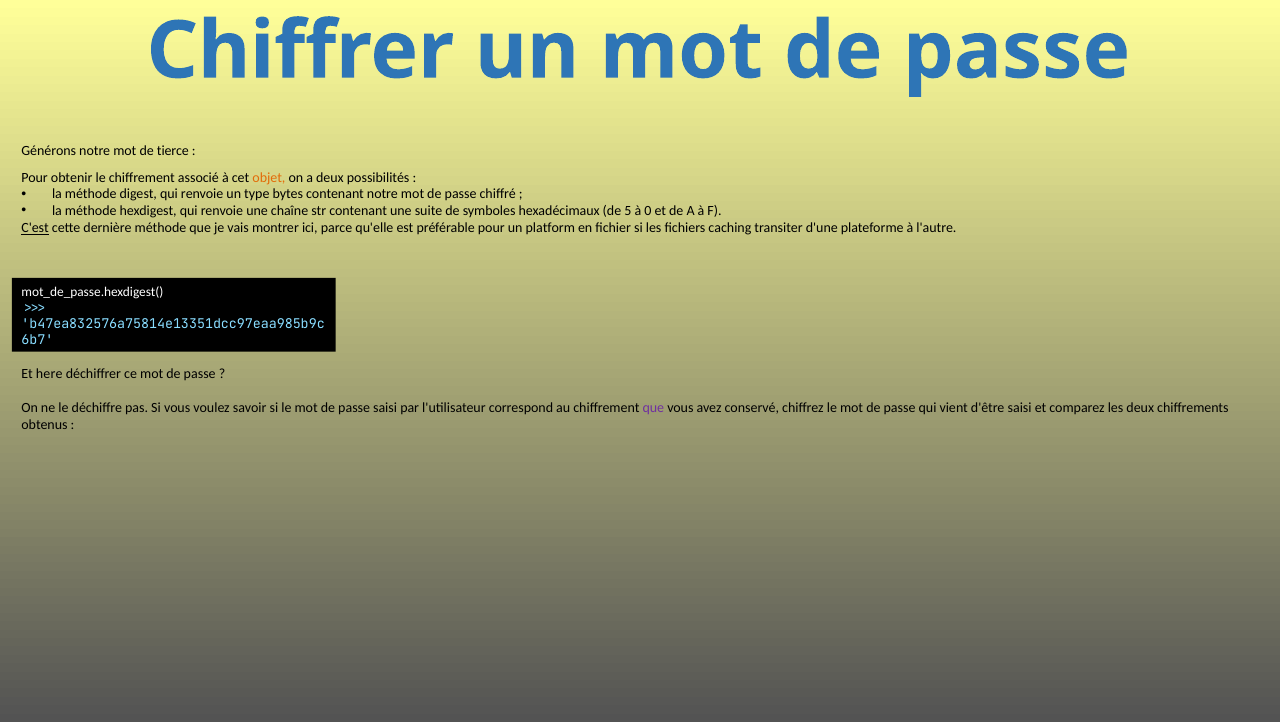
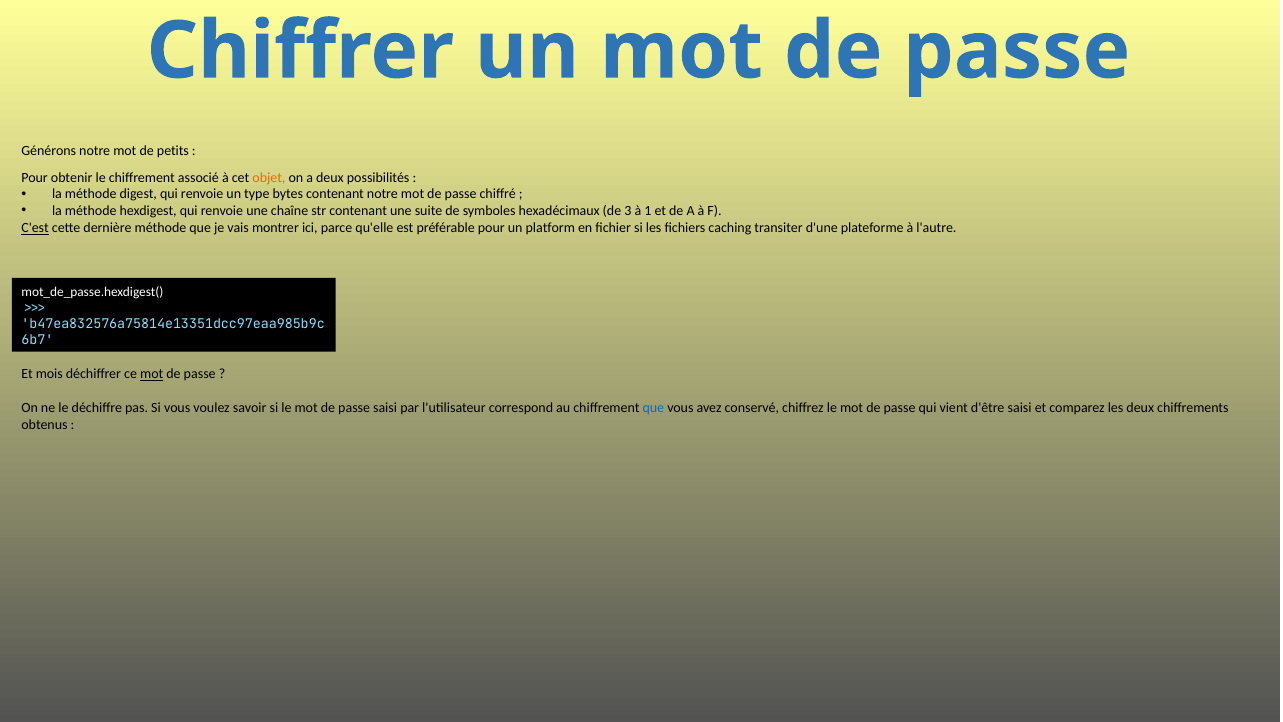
tierce: tierce -> petits
5: 5 -> 3
0: 0 -> 1
here: here -> mois
mot at (152, 374) underline: none -> present
que at (653, 408) colour: purple -> blue
